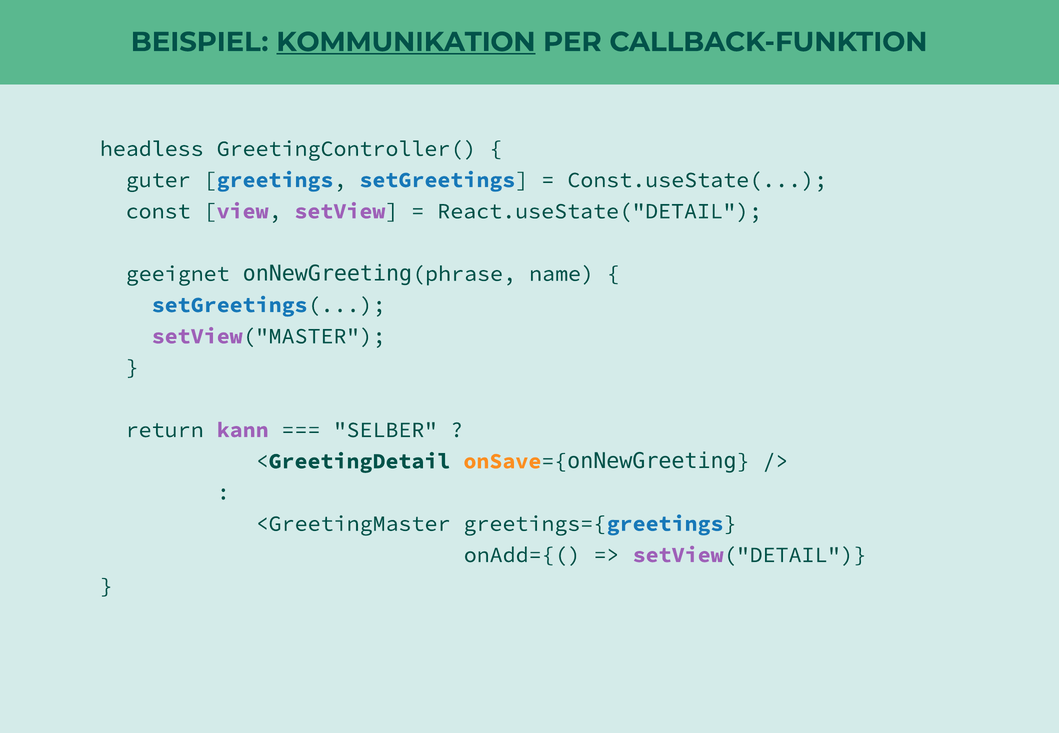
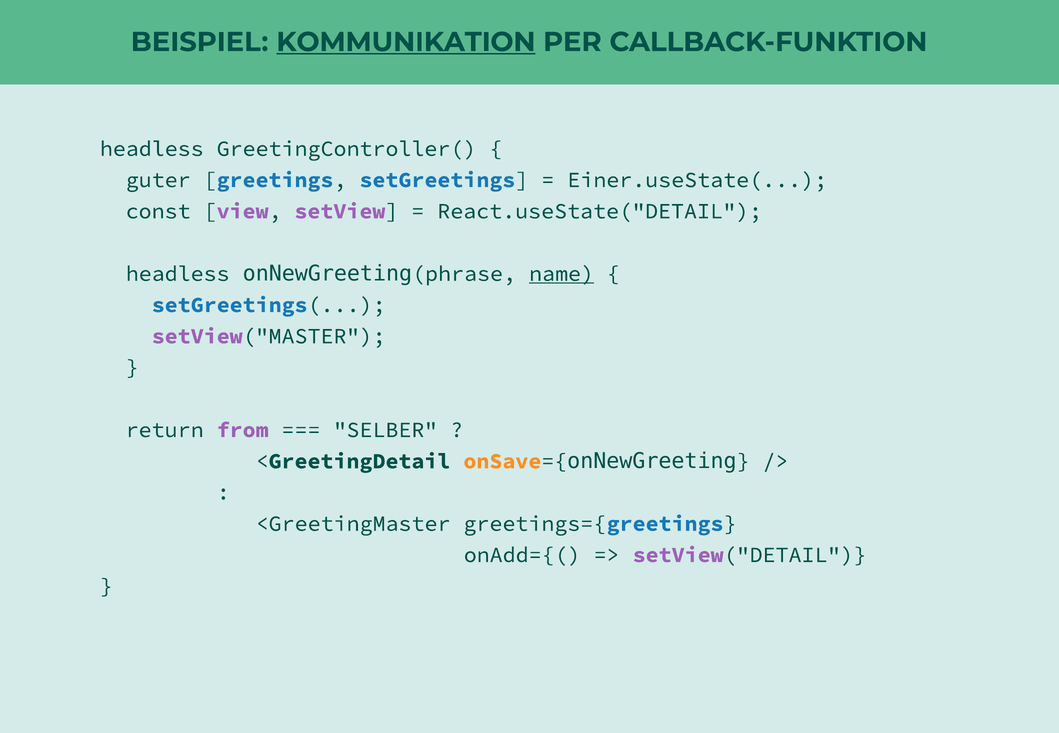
Const.useState(: Const.useState( -> Einer.useState(
geeignet at (178, 274): geeignet -> headless
name underline: none -> present
kann: kann -> from
